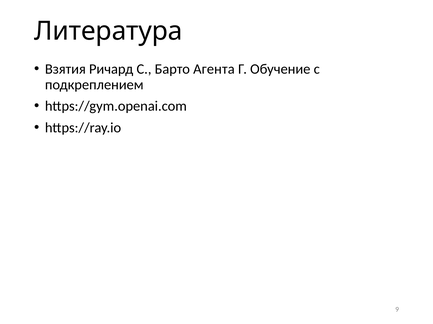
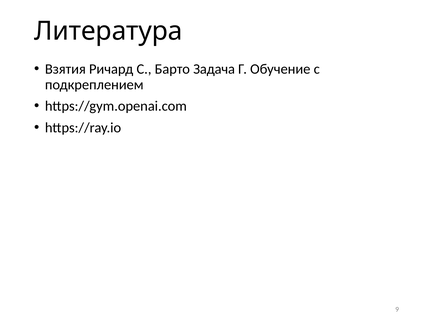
Агента: Агента -> Задача
